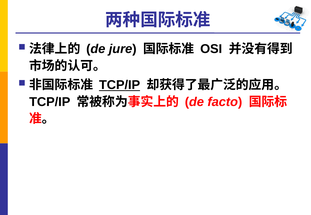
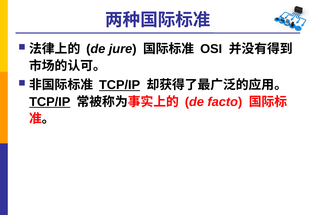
TCP/IP at (50, 102) underline: none -> present
